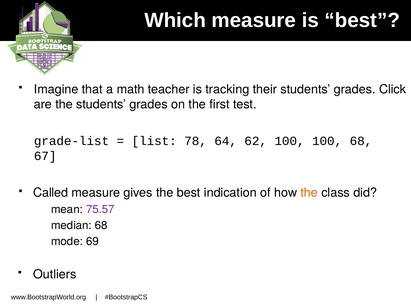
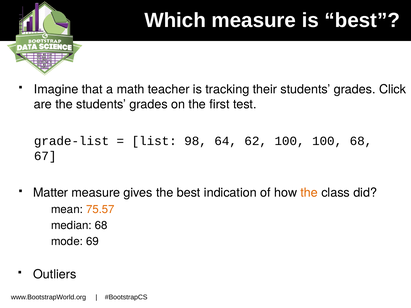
78: 78 -> 98
Called: Called -> Matter
75.57 colour: purple -> orange
